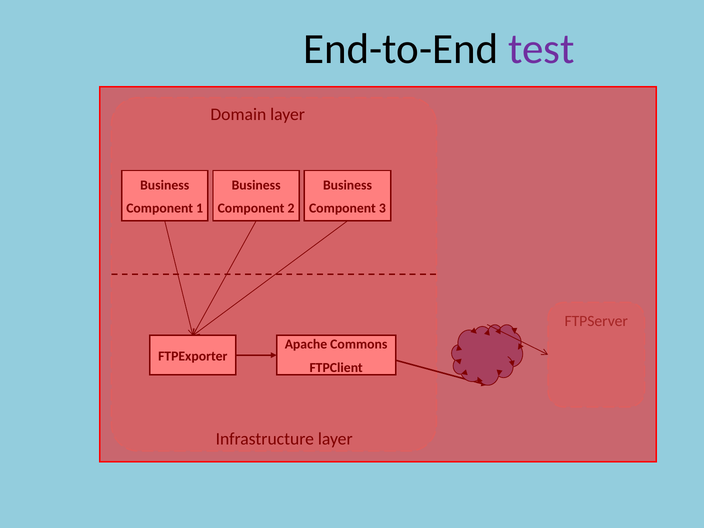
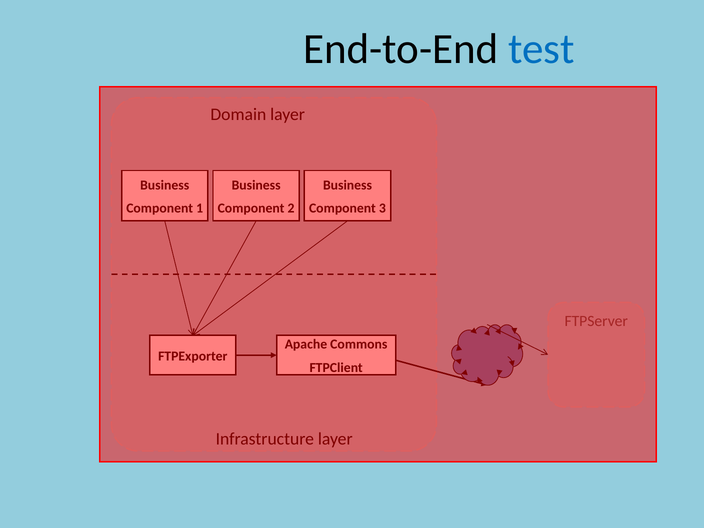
test colour: purple -> blue
